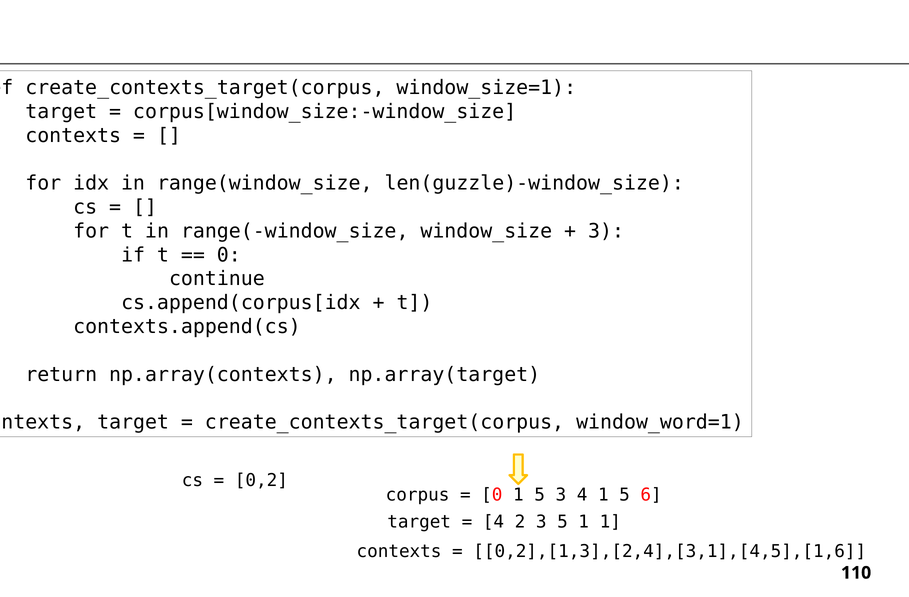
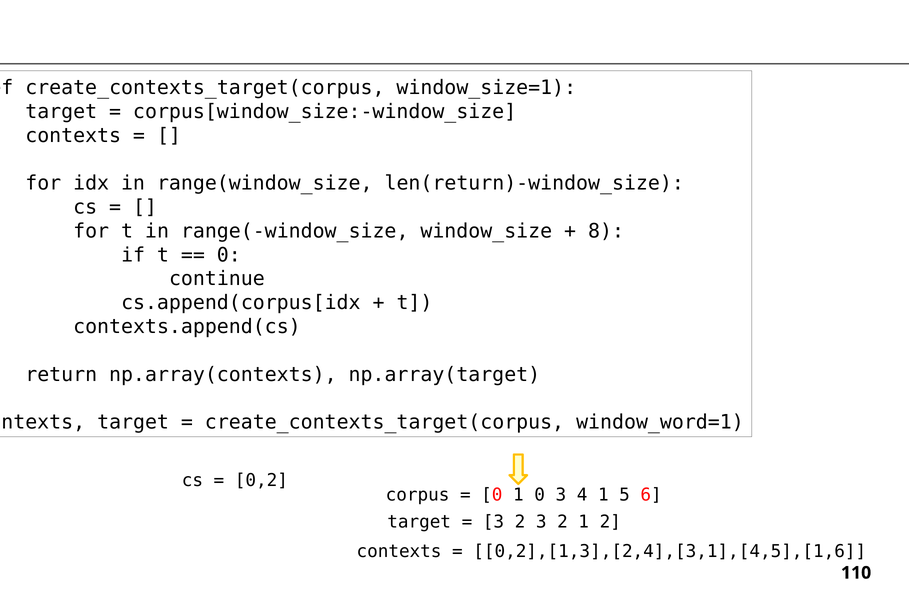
len(guzzle)-window_size: len(guzzle)-window_size -> len(return)-window_size
3 at (606, 231): 3 -> 8
0 1 5: 5 -> 0
4 at (493, 522): 4 -> 3
2 3 5: 5 -> 2
1 1: 1 -> 2
